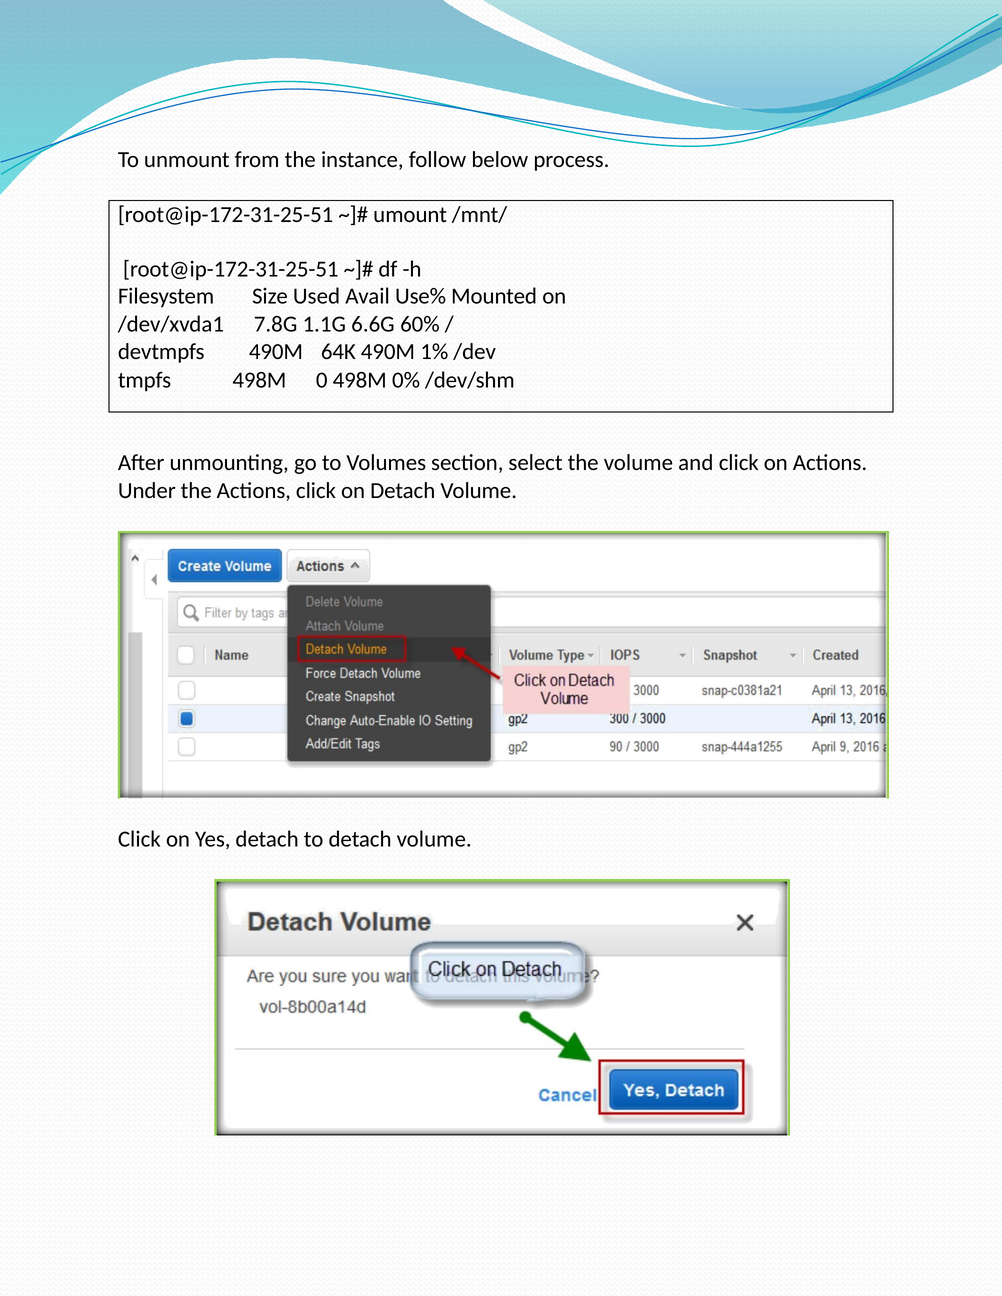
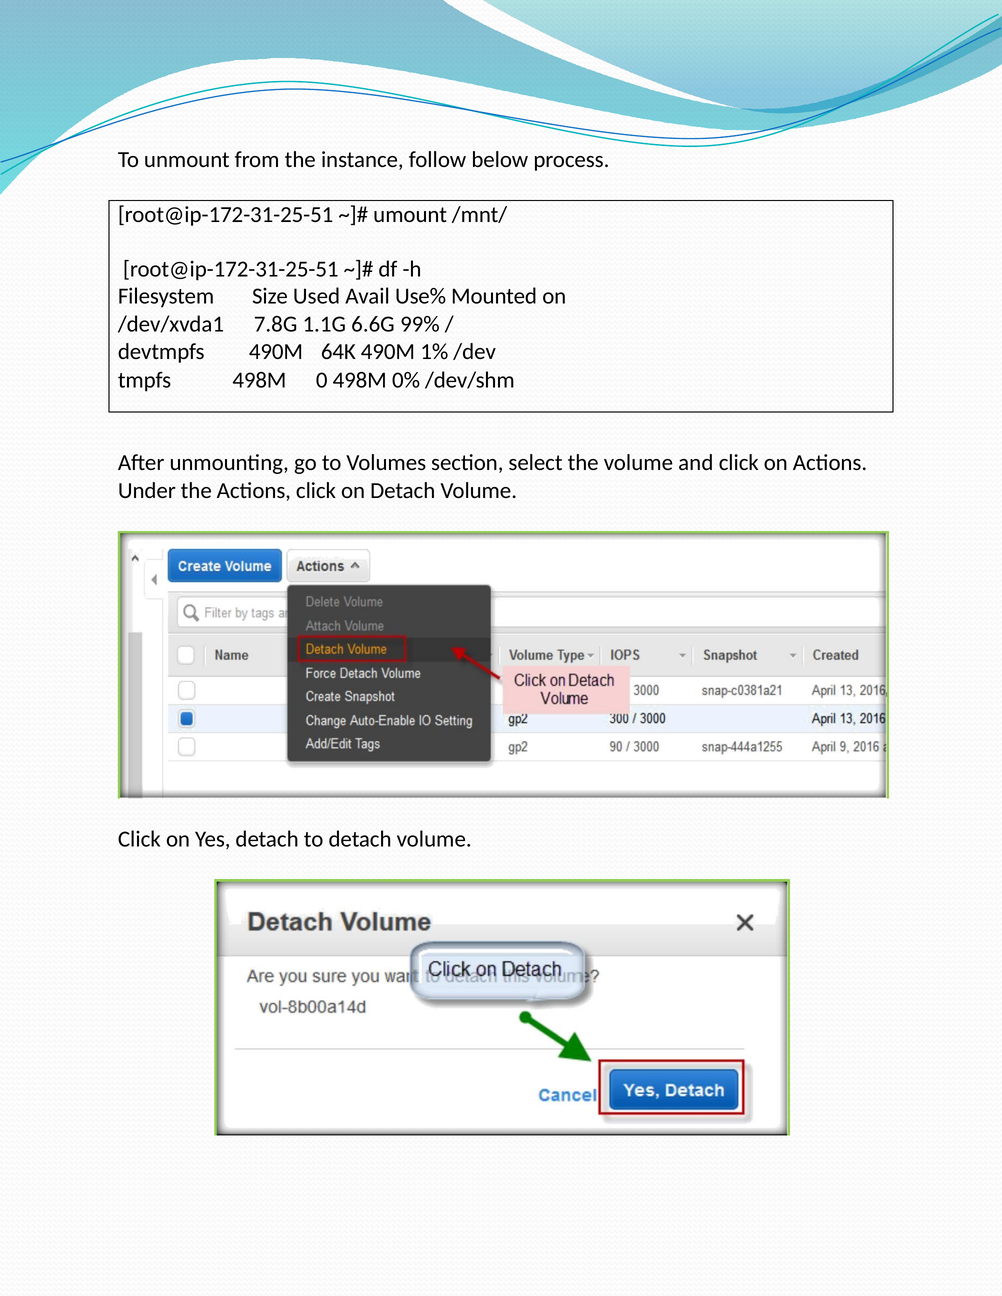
60%: 60% -> 99%
